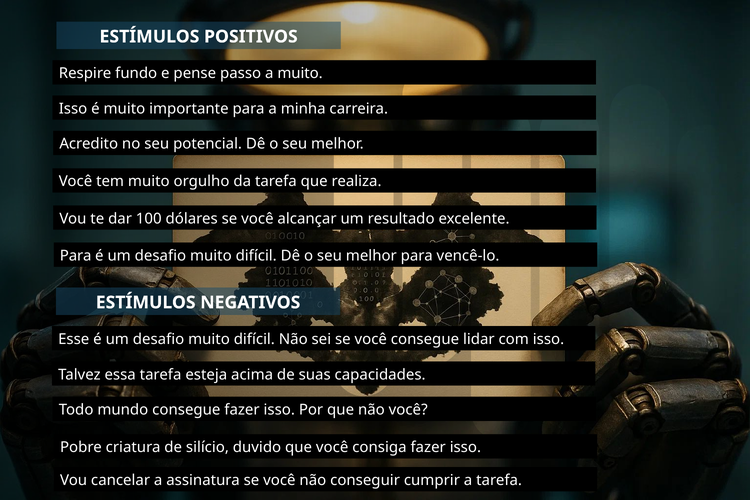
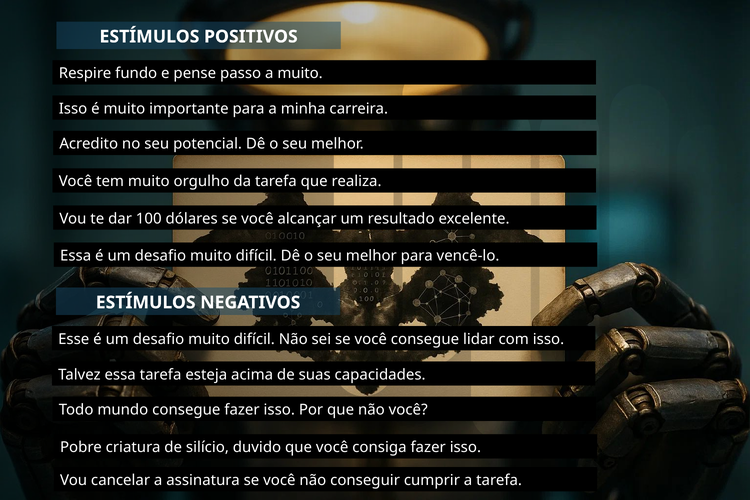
Para at (76, 256): Para -> Essa
